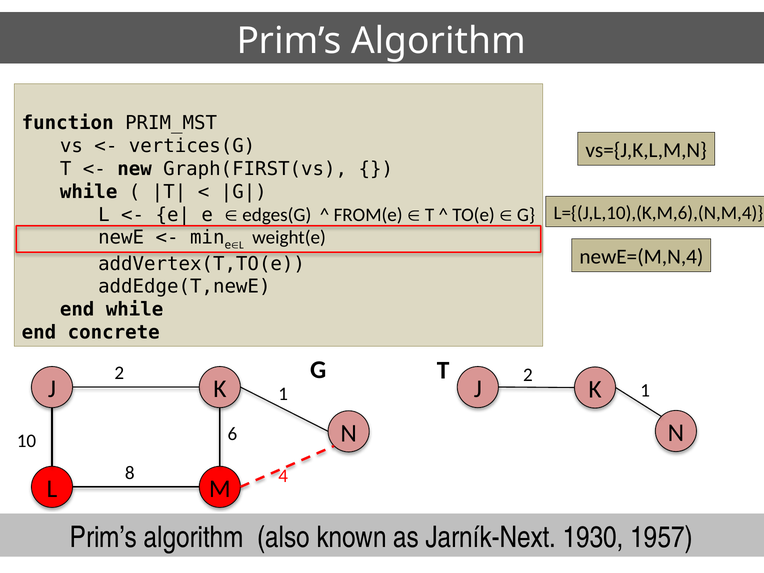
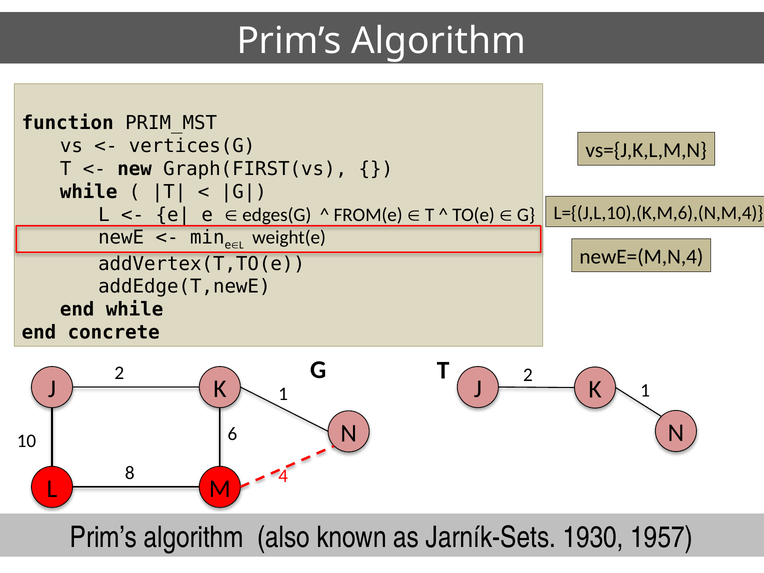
Jarník-Next: Jarník-Next -> Jarník-Sets
